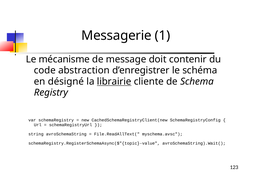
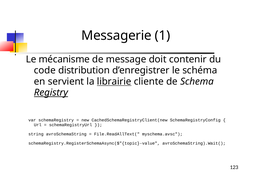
abstraction: abstraction -> distribution
désigné: désigné -> servient
Registry underline: none -> present
